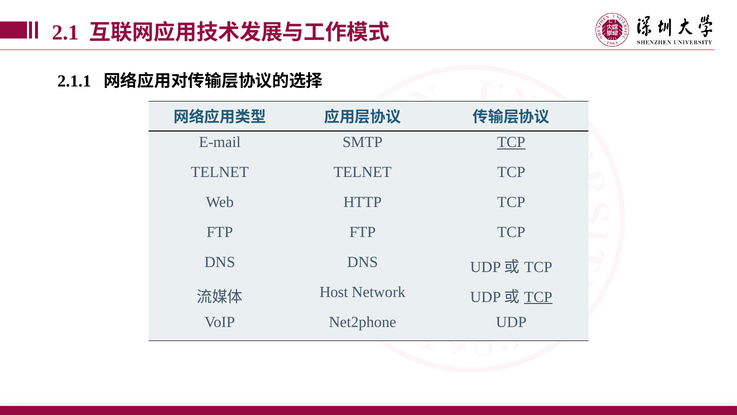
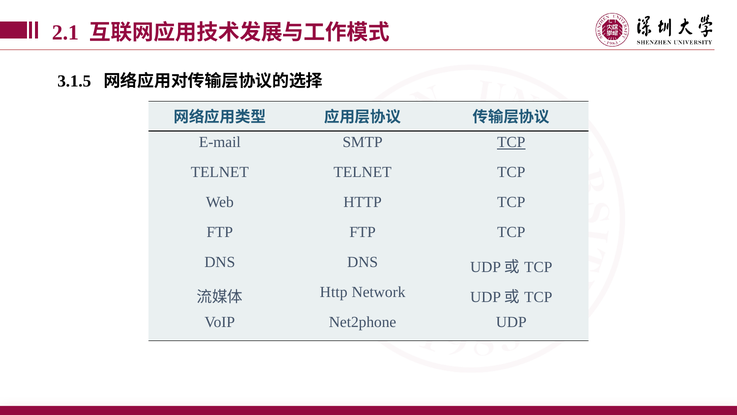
2.1.1: 2.1.1 -> 3.1.5
Host at (334, 292): Host -> Http
TCP at (538, 297) underline: present -> none
